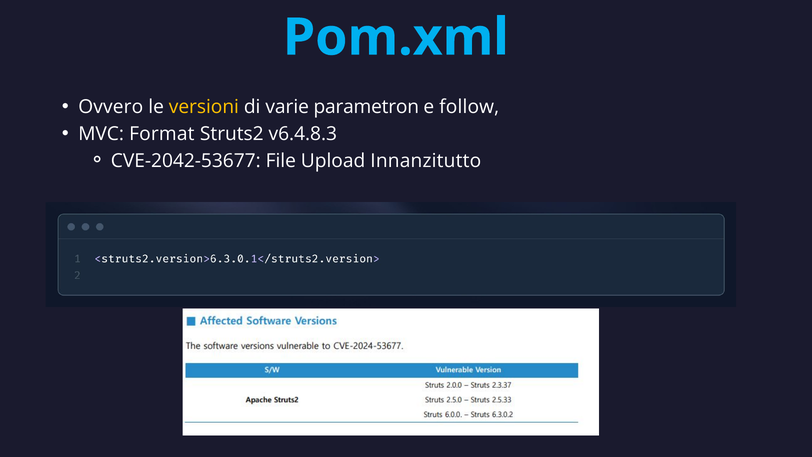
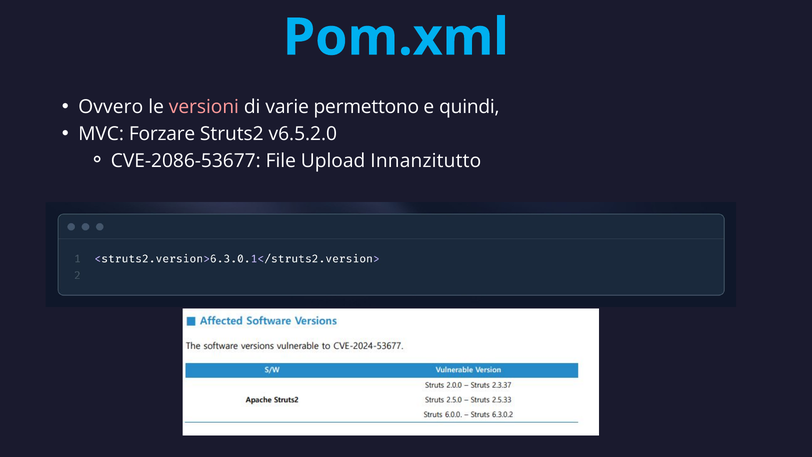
versioni colour: yellow -> pink
parametron: parametron -> permettono
follow: follow -> quindi
Format: Format -> Forzare
v6.4.8.3: v6.4.8.3 -> v6.5.2.0
CVE-2042-53677: CVE-2042-53677 -> CVE-2086-53677
